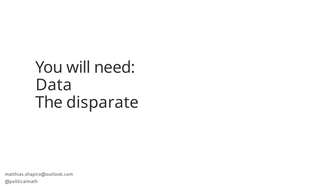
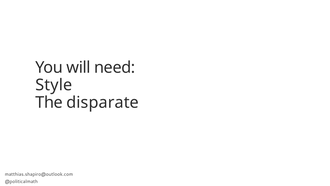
Data: Data -> Style
